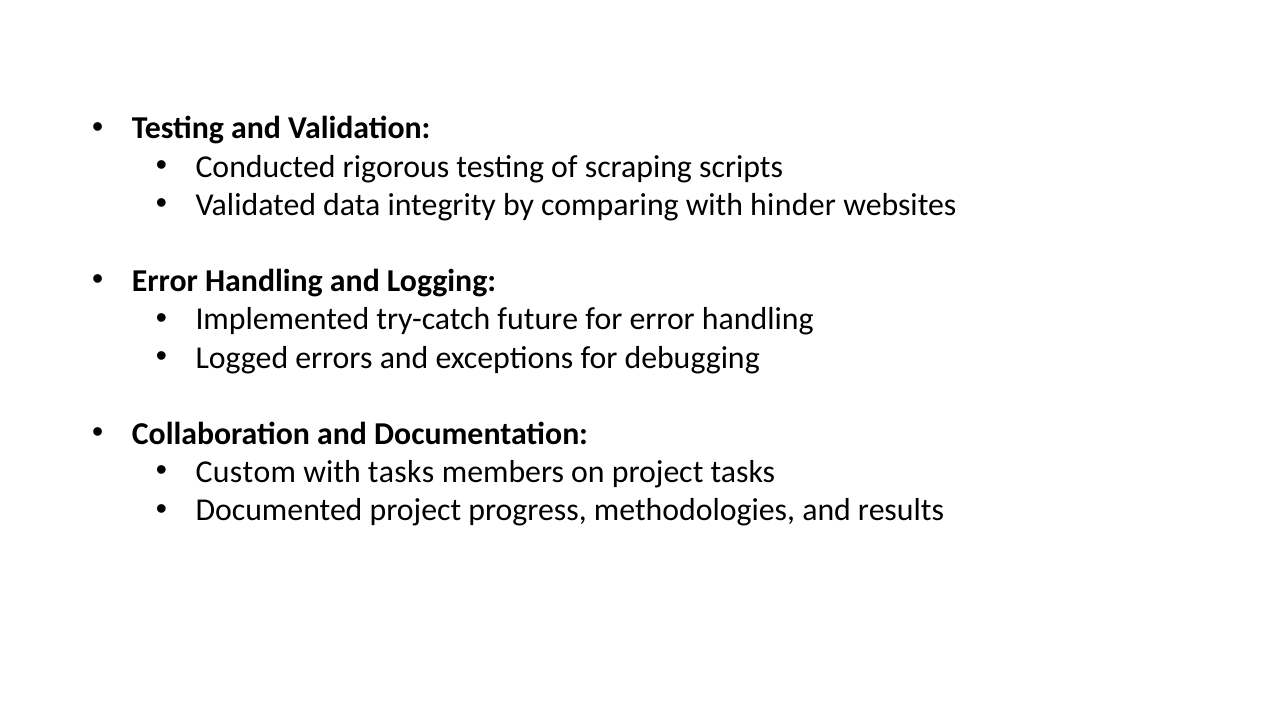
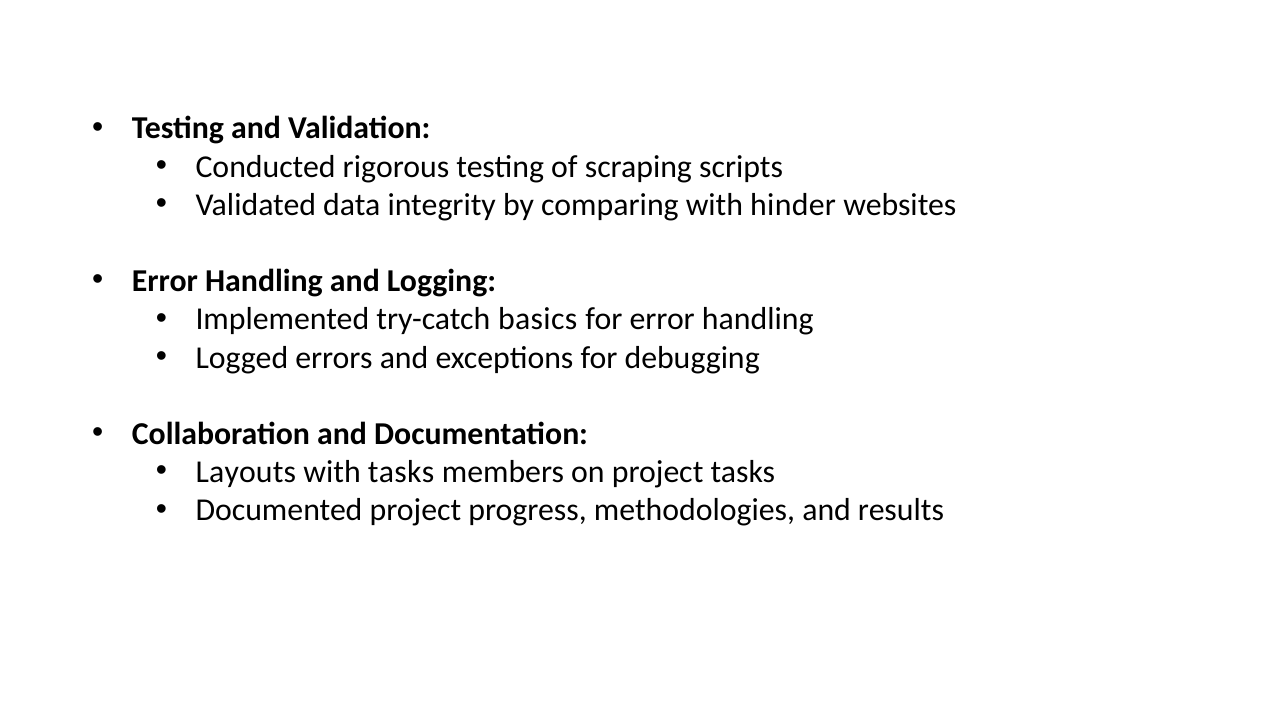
future: future -> basics
Custom: Custom -> Layouts
